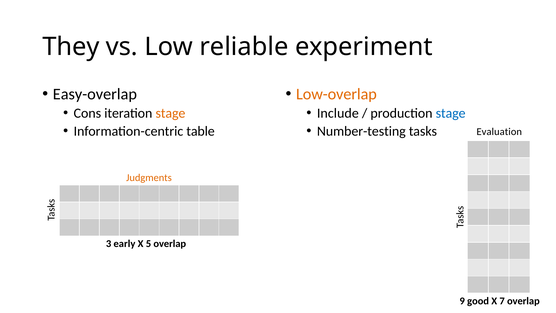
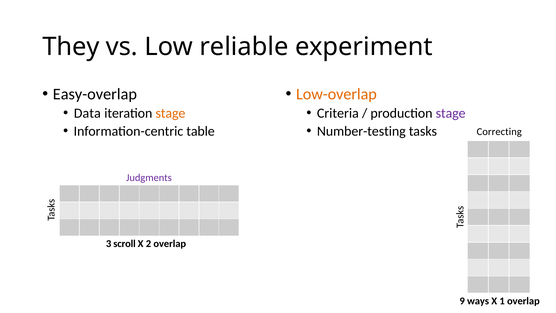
Cons: Cons -> Data
Include: Include -> Criteria
stage at (451, 113) colour: blue -> purple
Evaluation: Evaluation -> Correcting
Judgments colour: orange -> purple
early: early -> scroll
5: 5 -> 2
good: good -> ways
7: 7 -> 1
